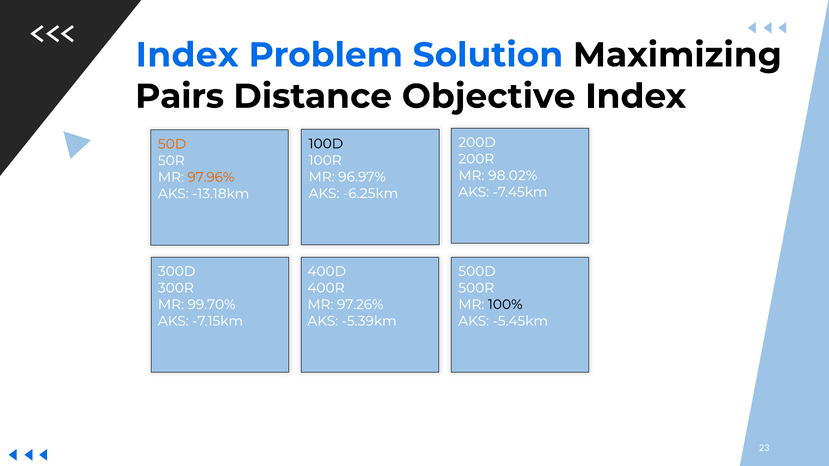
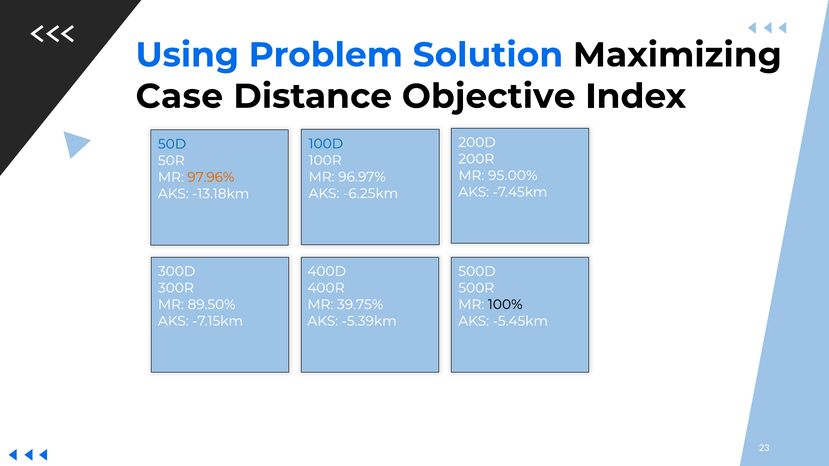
Index at (187, 55): Index -> Using
Pairs: Pairs -> Case
100D colour: black -> blue
50D colour: orange -> blue
98.02%: 98.02% -> 95.00%
99.70%: 99.70% -> 89.50%
97.26%: 97.26% -> 39.75%
